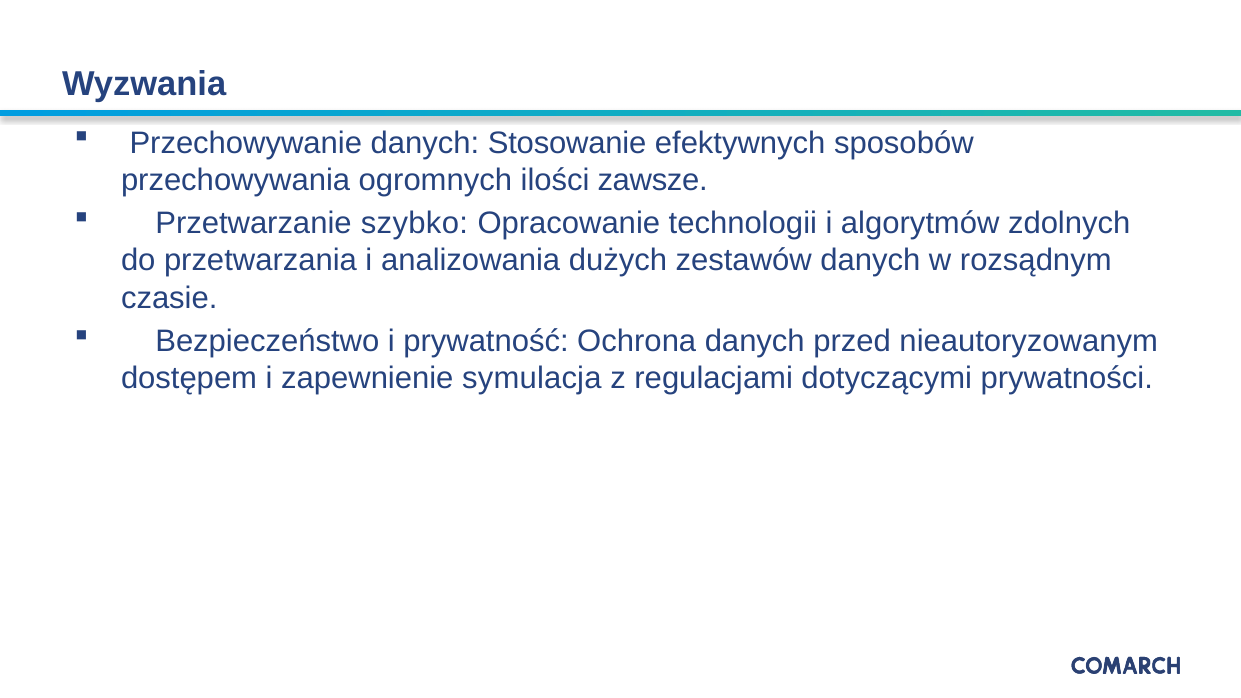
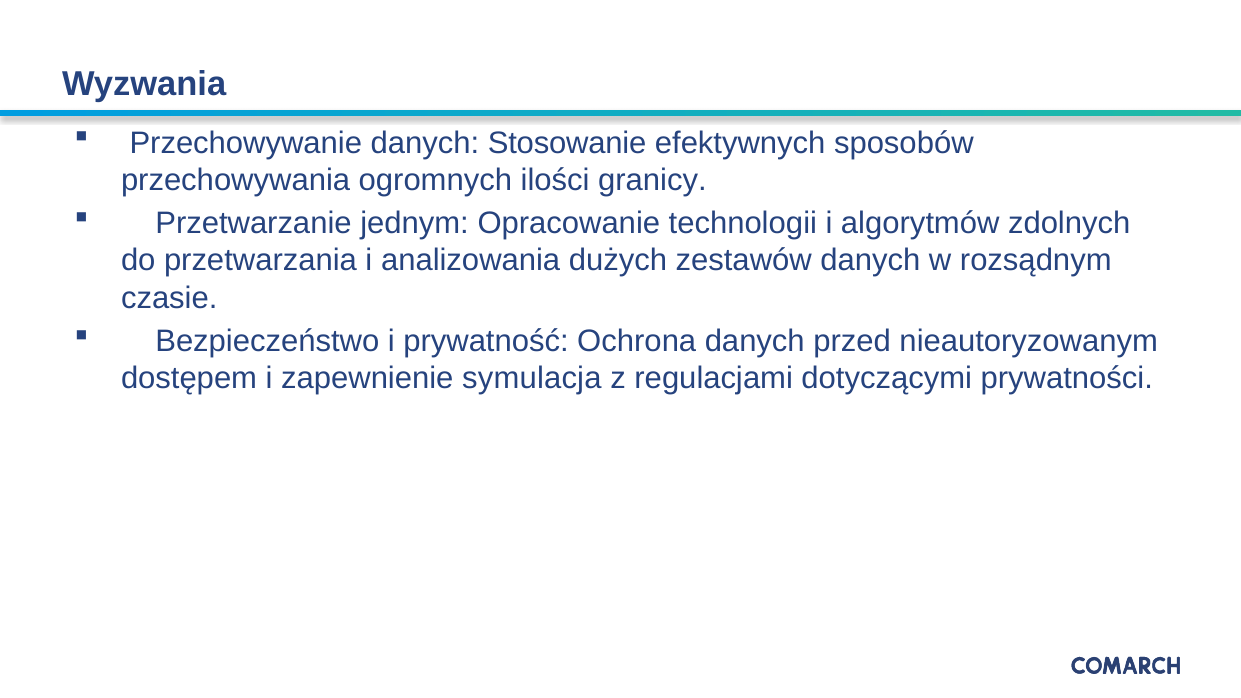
zawsze: zawsze -> granicy
szybko: szybko -> jednym
